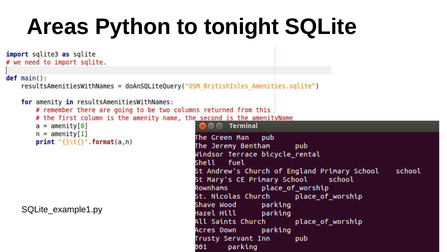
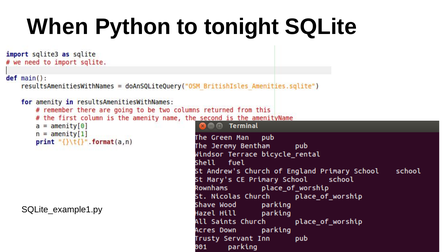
Areas: Areas -> When
